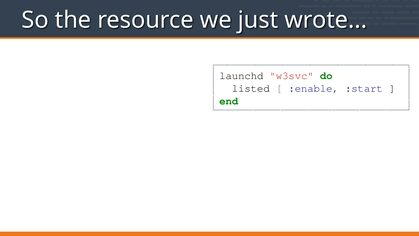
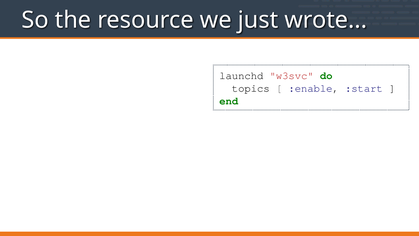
listed: listed -> topics
